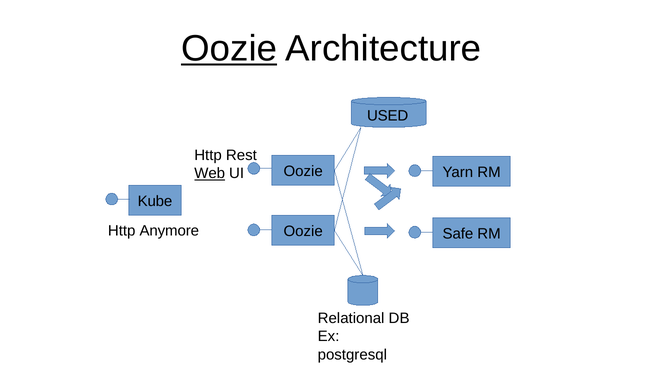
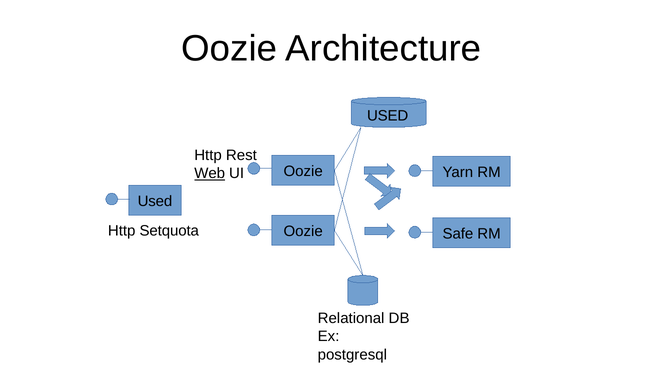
Oozie at (229, 49) underline: present -> none
Kube at (155, 201): Kube -> Used
Anymore: Anymore -> Setquota
